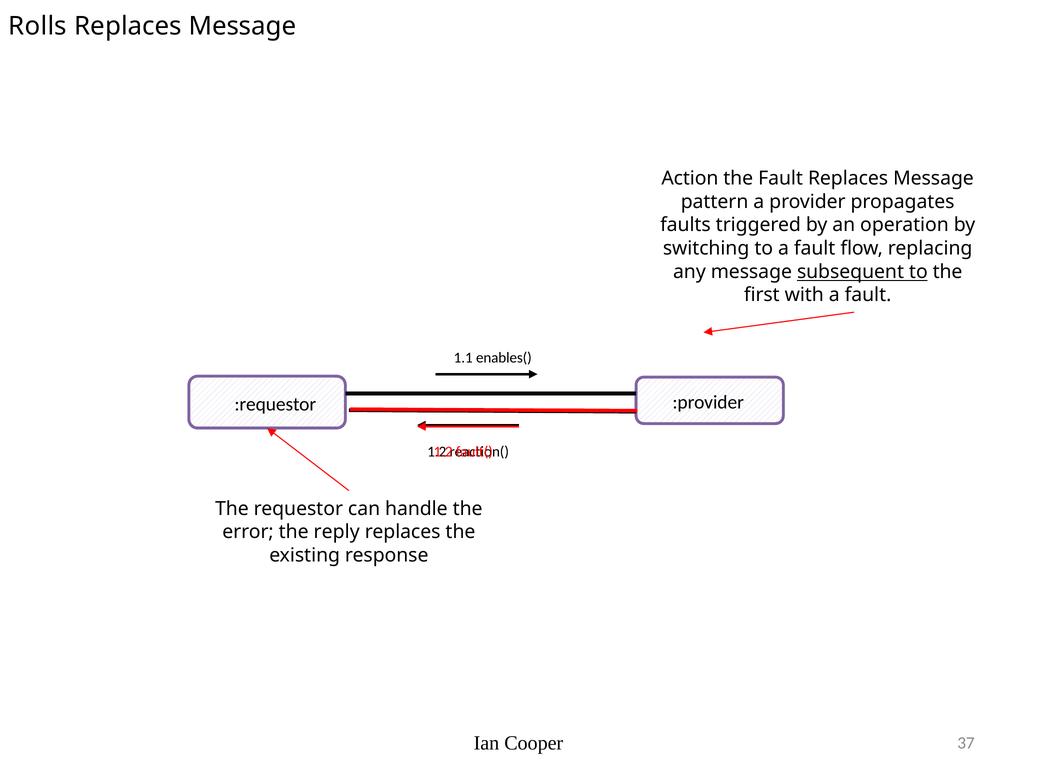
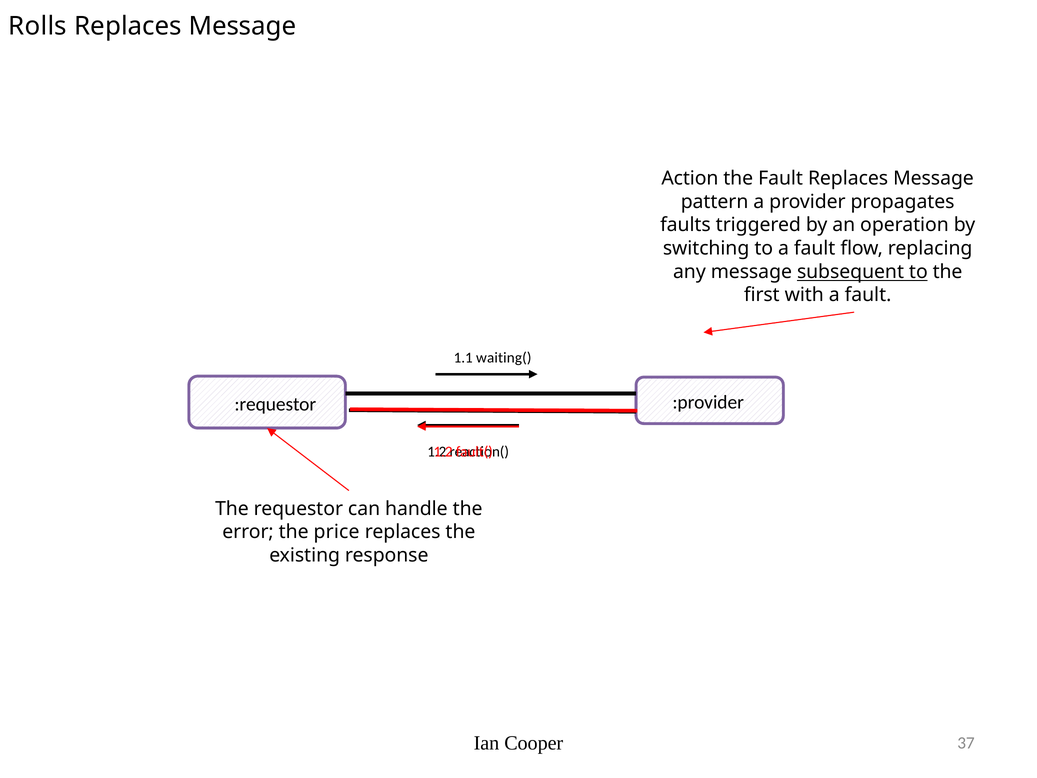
enables(: enables( -> waiting(
reply: reply -> price
